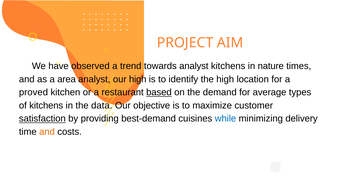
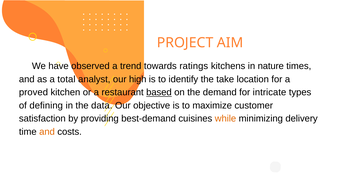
towards analyst: analyst -> ratings
area: area -> total
the high: high -> take
average: average -> intricate
of kitchens: kitchens -> defining
satisfaction underline: present -> none
while colour: blue -> orange
